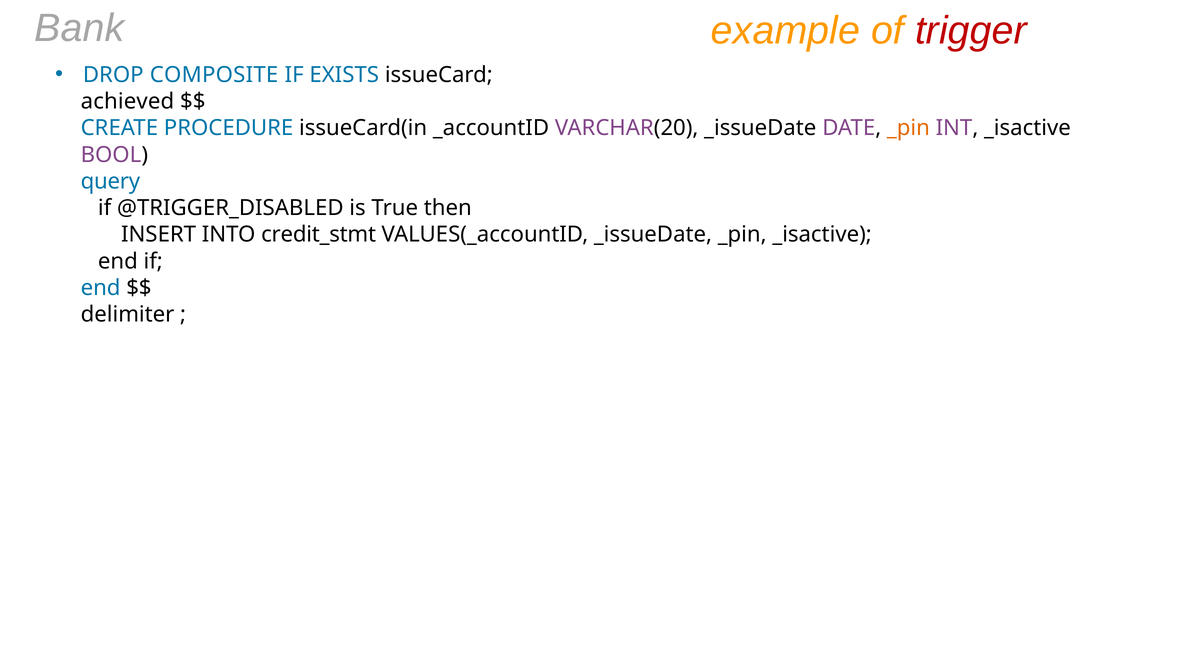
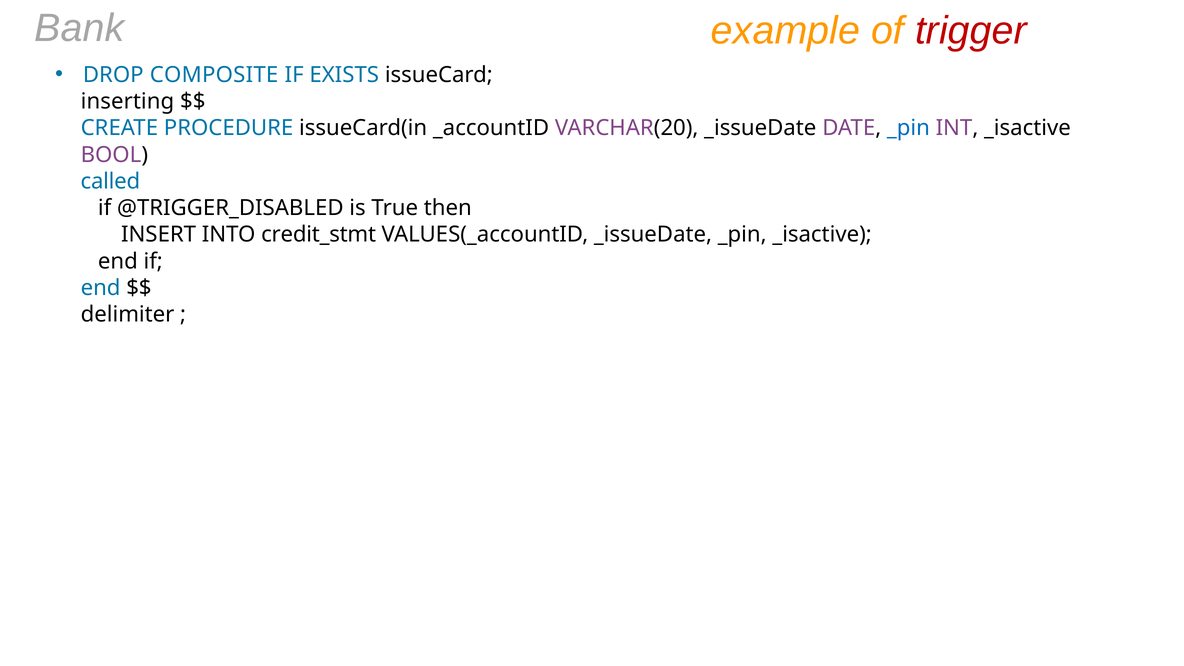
achieved: achieved -> inserting
_pin at (908, 128) colour: orange -> blue
query: query -> called
